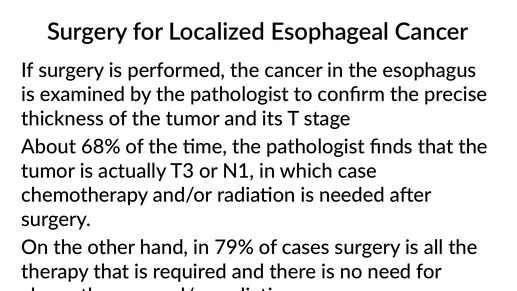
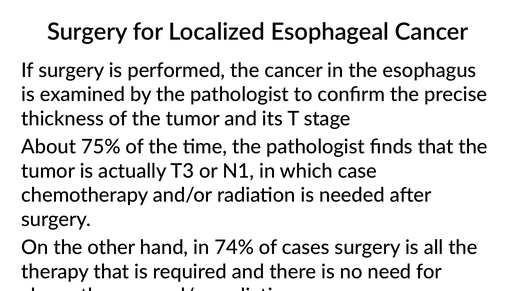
68%: 68% -> 75%
79%: 79% -> 74%
